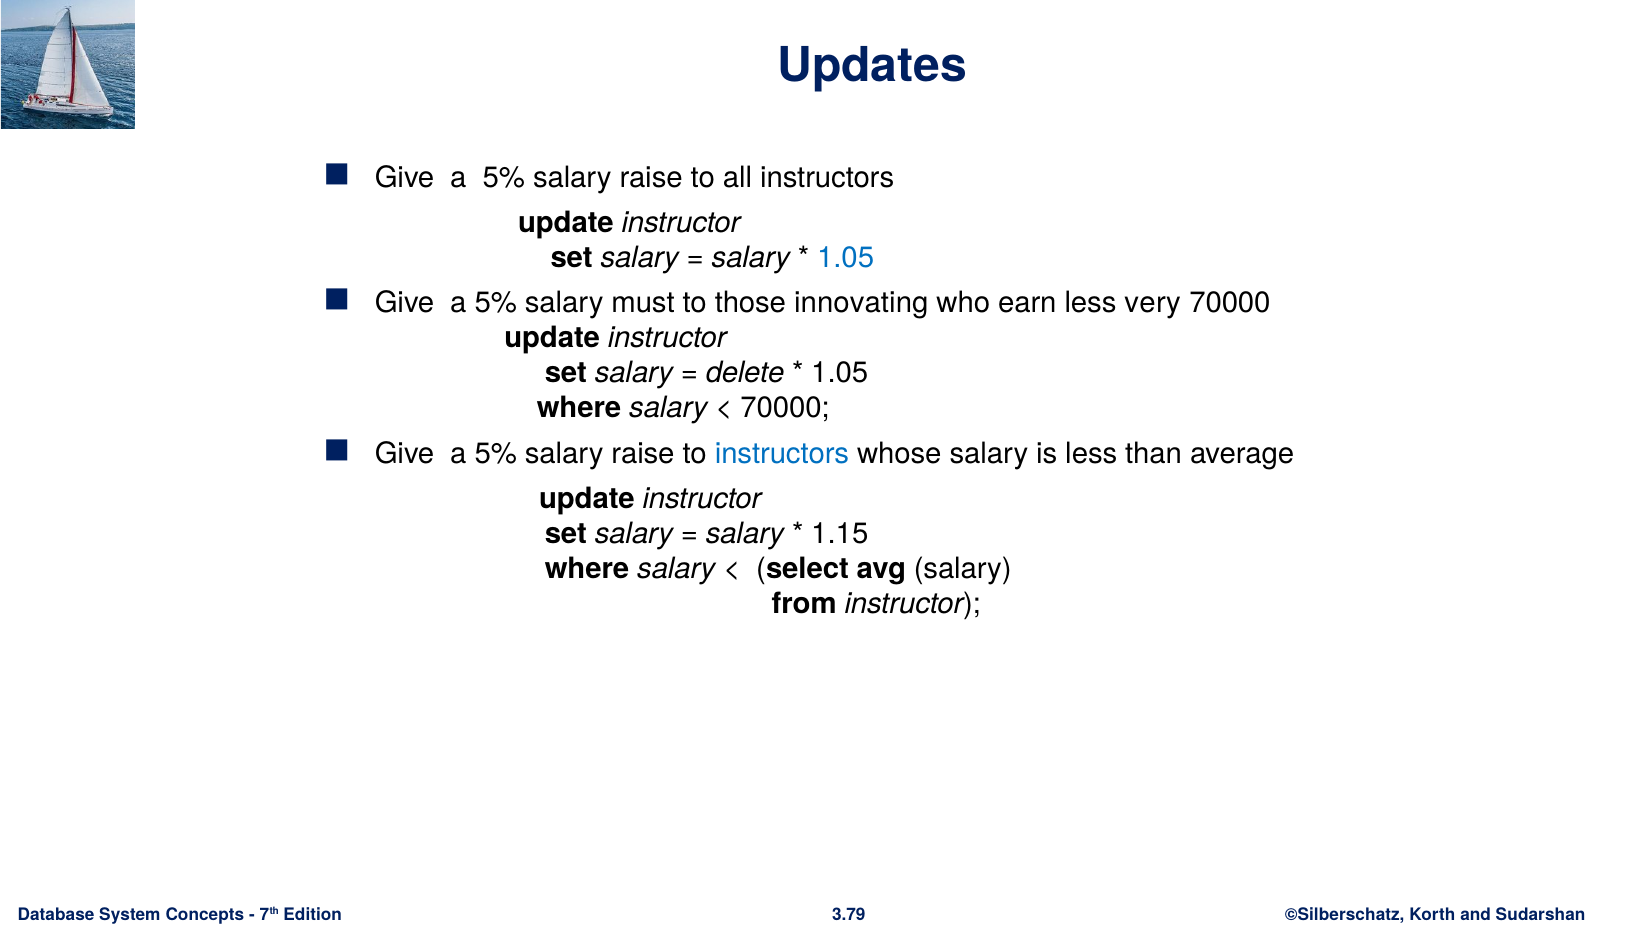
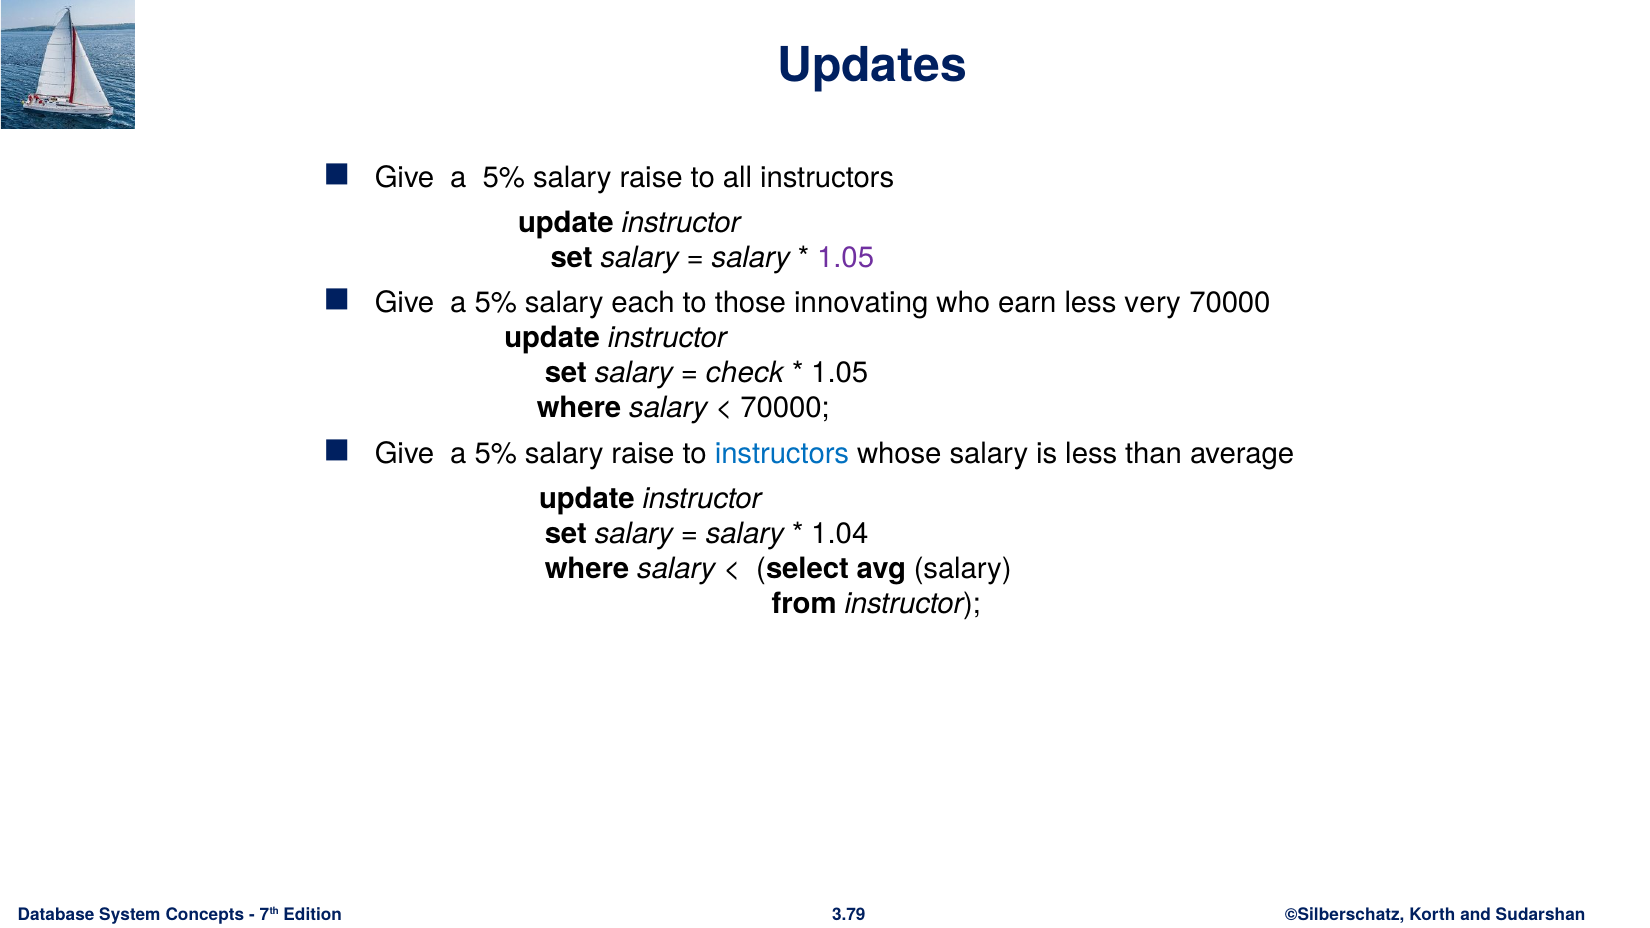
1.05 at (846, 258) colour: blue -> purple
must: must -> each
delete: delete -> check
1.15: 1.15 -> 1.04
